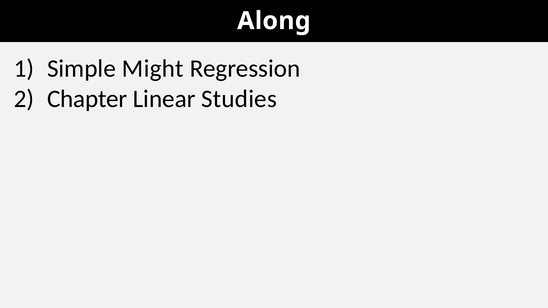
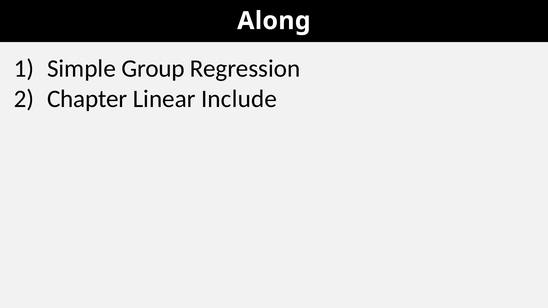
Might: Might -> Group
Studies: Studies -> Include
